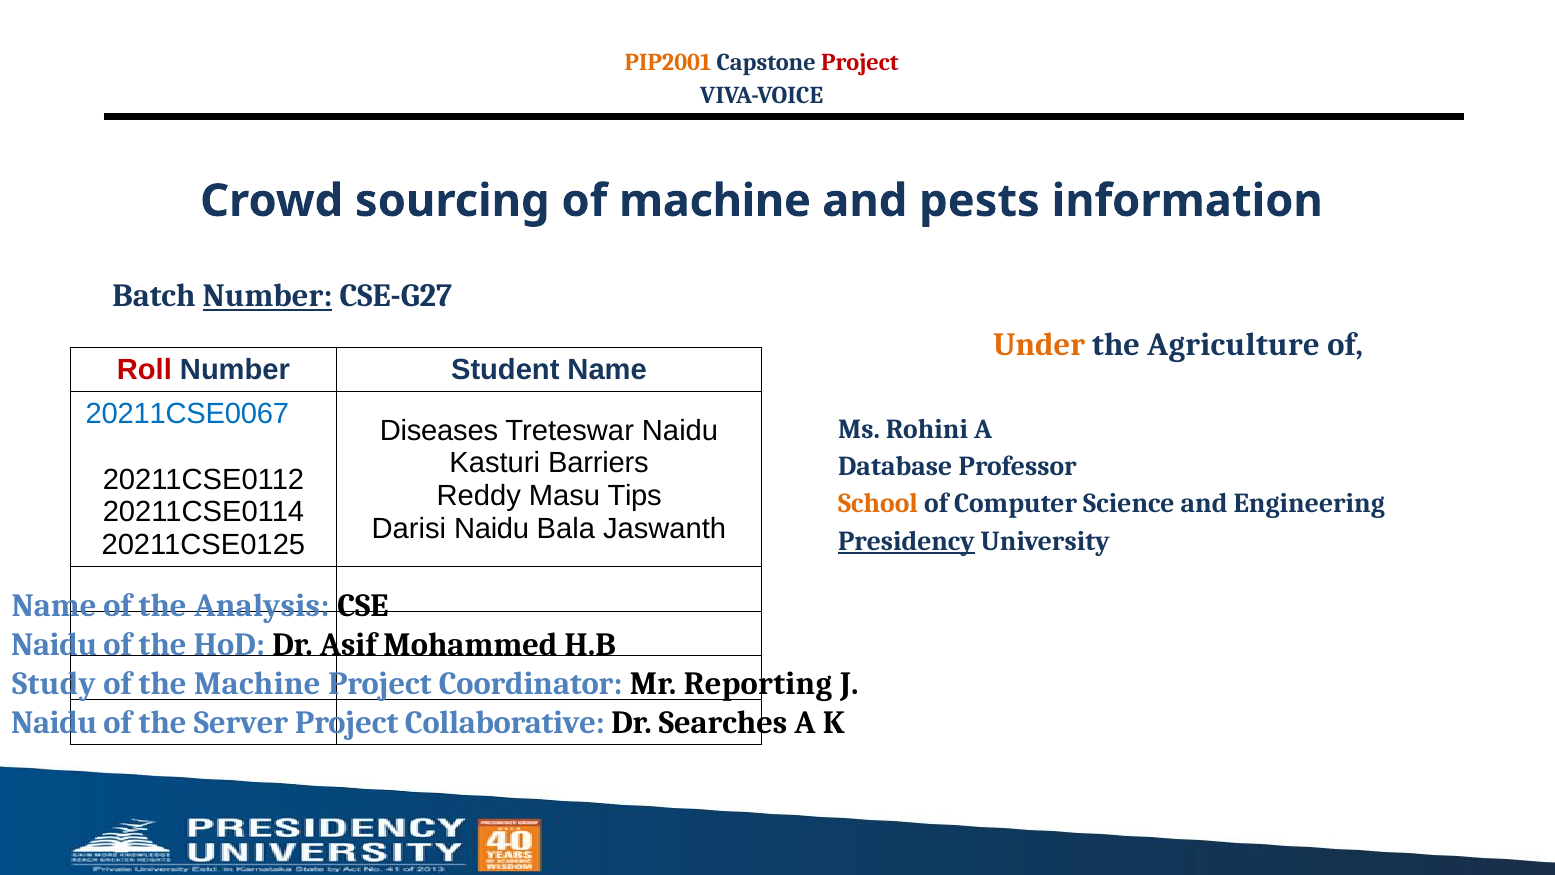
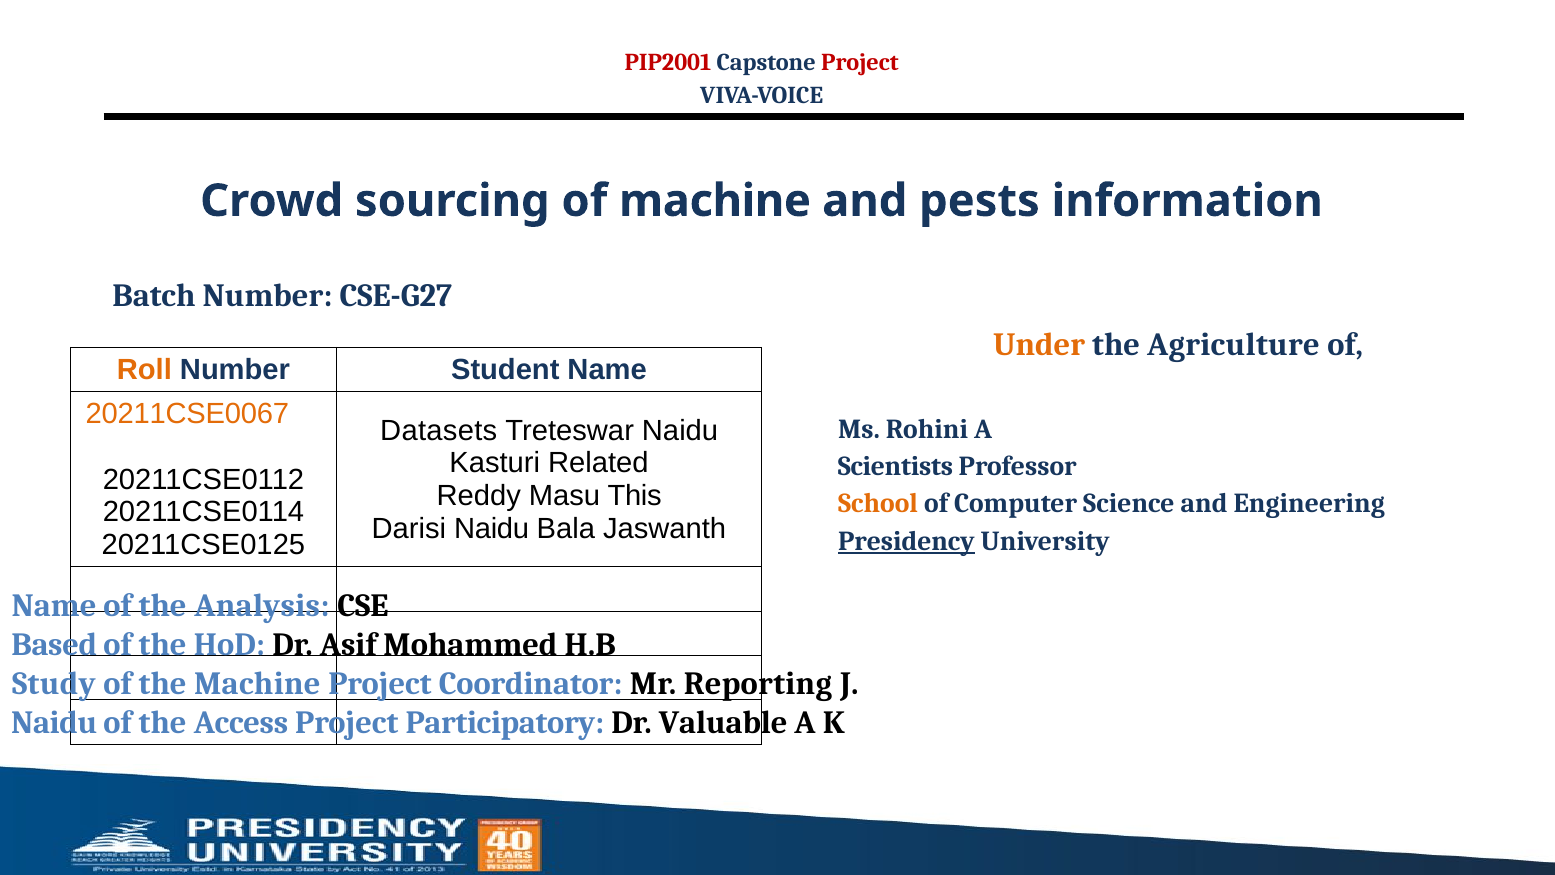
PIP2001 colour: orange -> red
Number at (267, 296) underline: present -> none
Roll colour: red -> orange
20211CSE0067 colour: blue -> orange
Diseases: Diseases -> Datasets
Barriers: Barriers -> Related
Database: Database -> Scientists
Tips: Tips -> This
Naidu at (54, 645): Naidu -> Based
Server: Server -> Access
Collaborative: Collaborative -> Participatory
Searches: Searches -> Valuable
